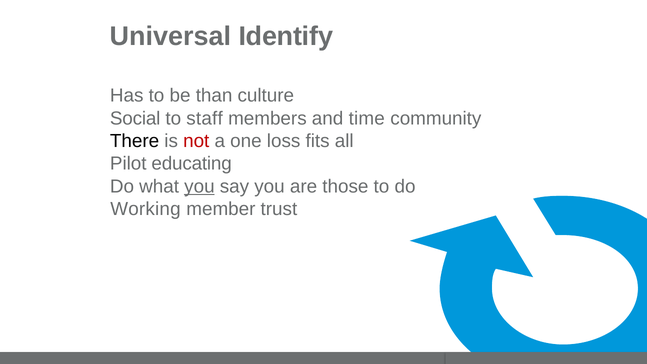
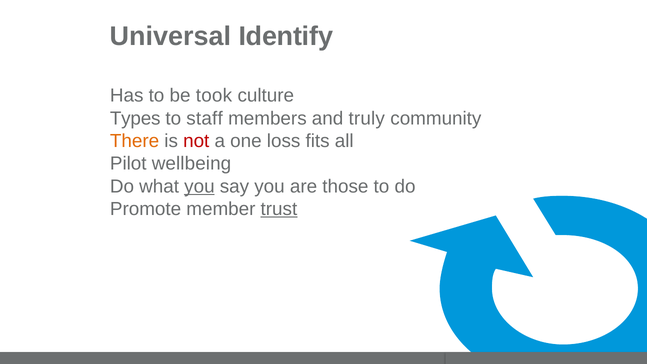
than: than -> took
Social: Social -> Types
time: time -> truly
There colour: black -> orange
educating: educating -> wellbeing
Working: Working -> Promote
trust underline: none -> present
